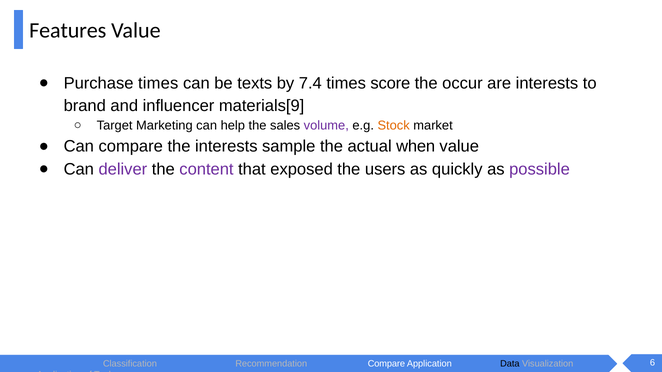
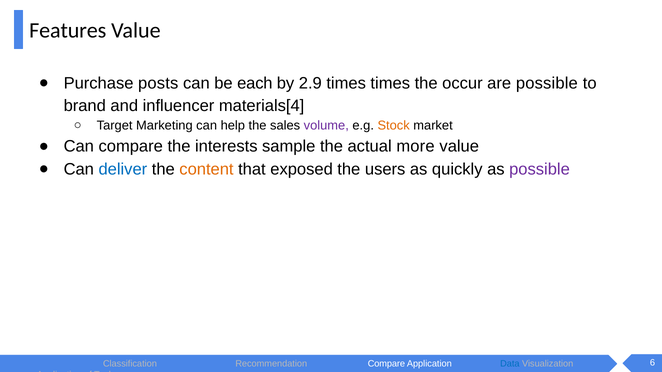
Purchase times: times -> posts
texts: texts -> each
7.4: 7.4 -> 2.9
times score: score -> times
are interests: interests -> possible
materials[9: materials[9 -> materials[4
when: when -> more
deliver colour: purple -> blue
content colour: purple -> orange
Data colour: black -> blue
